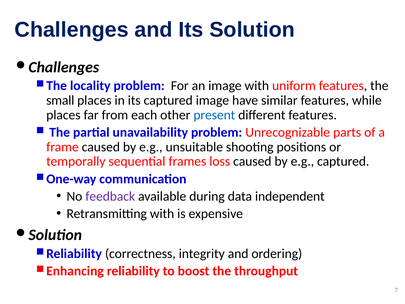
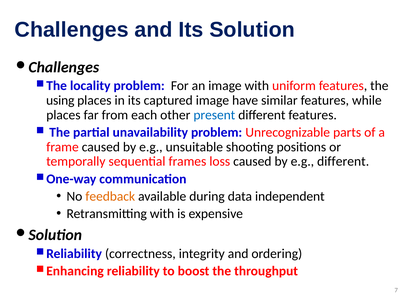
small: small -> using
e.g captured: captured -> different
feedback colour: purple -> orange
